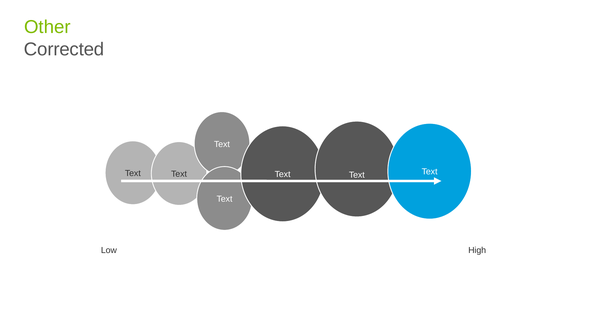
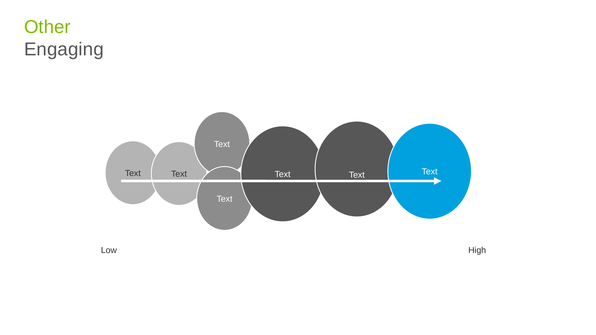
Corrected: Corrected -> Engaging
